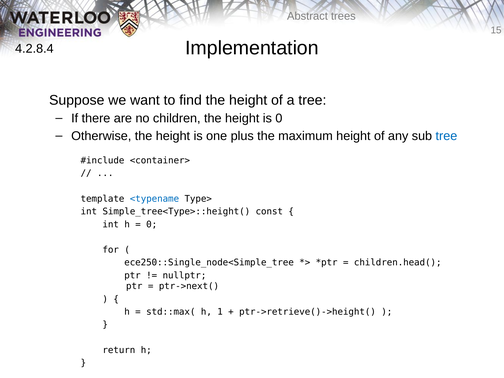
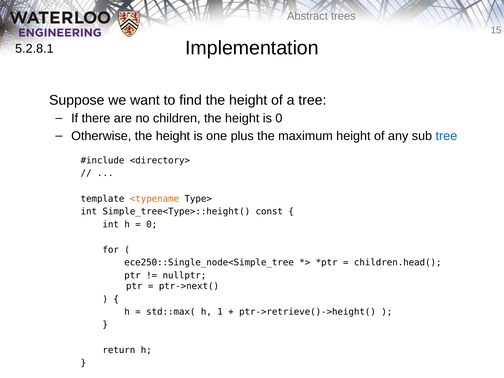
4.2.8.4: 4.2.8.4 -> 5.2.8.1
<container>: <container> -> <directory>
<typename colour: blue -> orange
